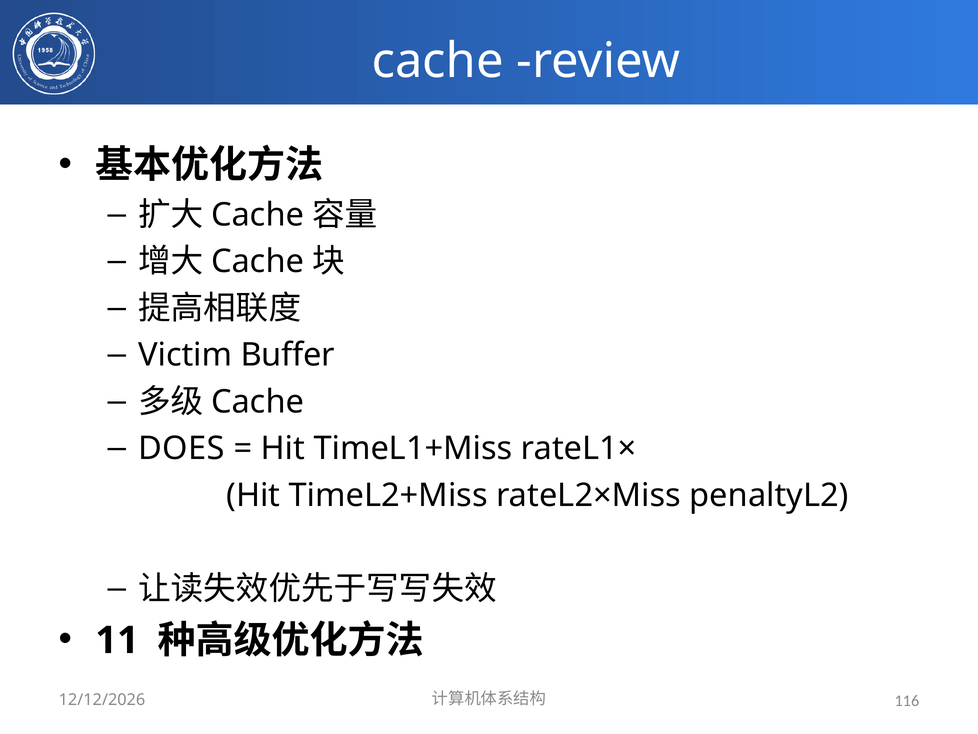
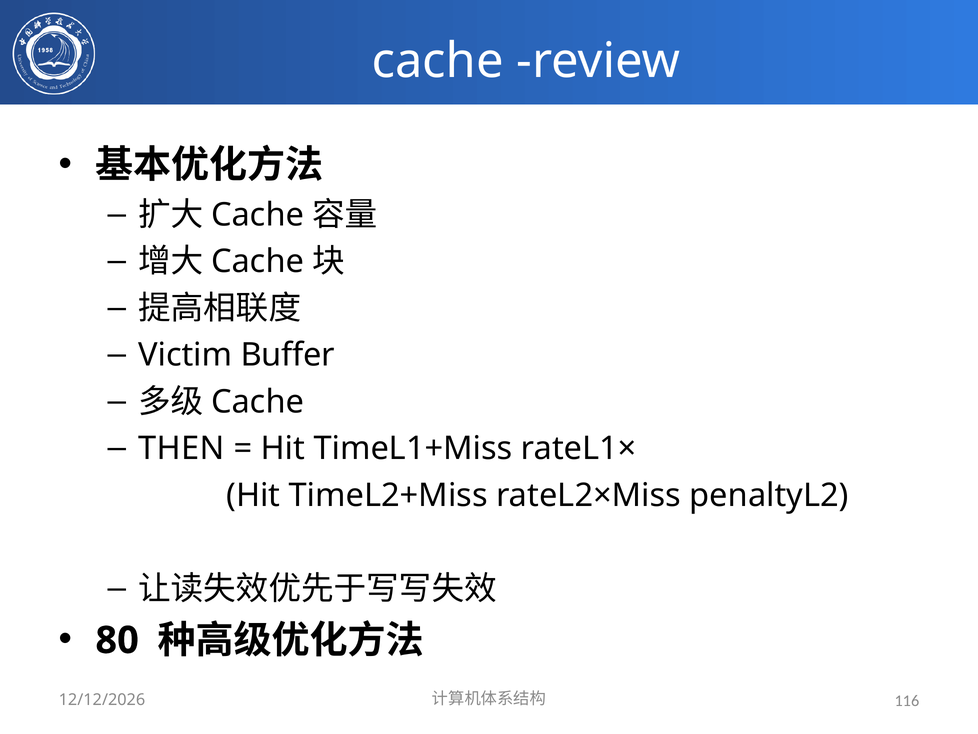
DOES: DOES -> THEN
11: 11 -> 80
